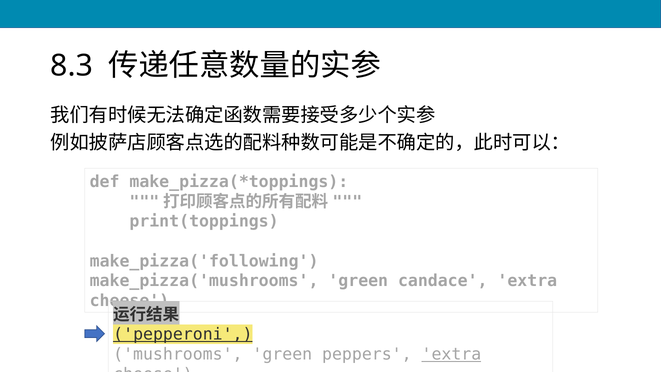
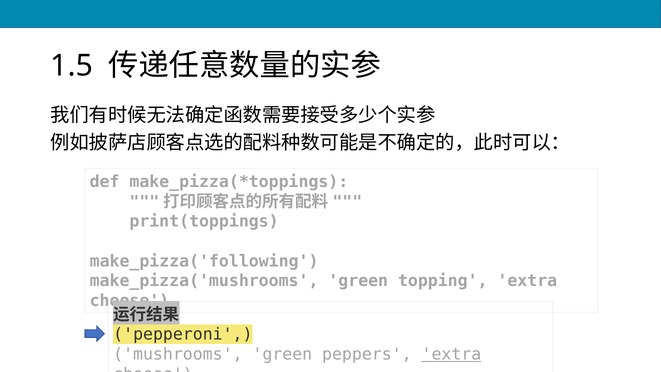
8.3: 8.3 -> 1.5
candace: candace -> topping
pepperoni underline: present -> none
